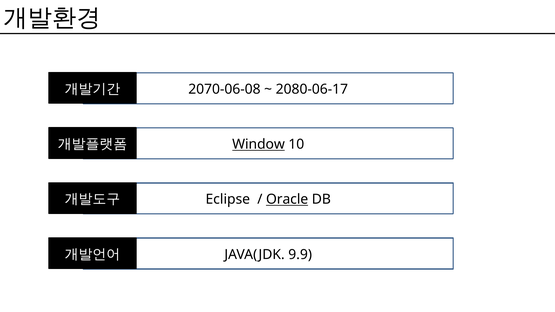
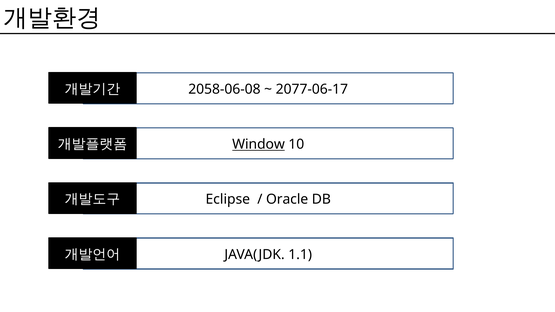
2070-06-08: 2070-06-08 -> 2058-06-08
2080-06-17: 2080-06-17 -> 2077-06-17
Oracle underline: present -> none
9.9: 9.9 -> 1.1
